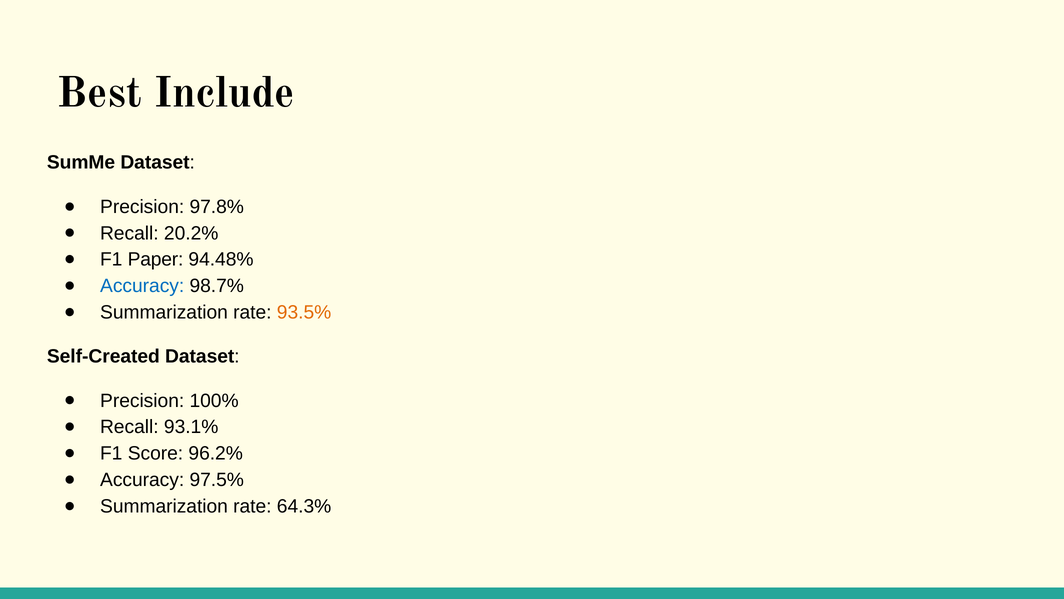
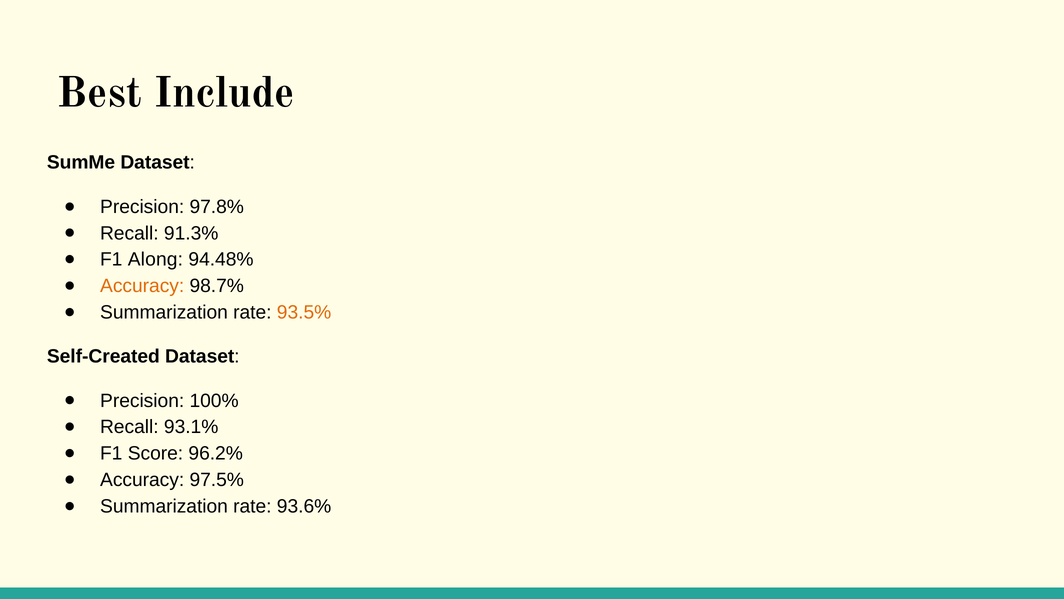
20.2%: 20.2% -> 91.3%
Paper: Paper -> Along
Accuracy at (142, 286) colour: blue -> orange
64.3%: 64.3% -> 93.6%
